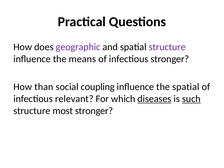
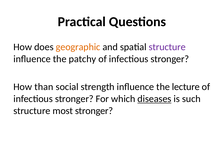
geographic colour: purple -> orange
means: means -> patchy
coupling: coupling -> strength
the spatial: spatial -> lecture
relevant at (74, 99): relevant -> stronger
such underline: present -> none
